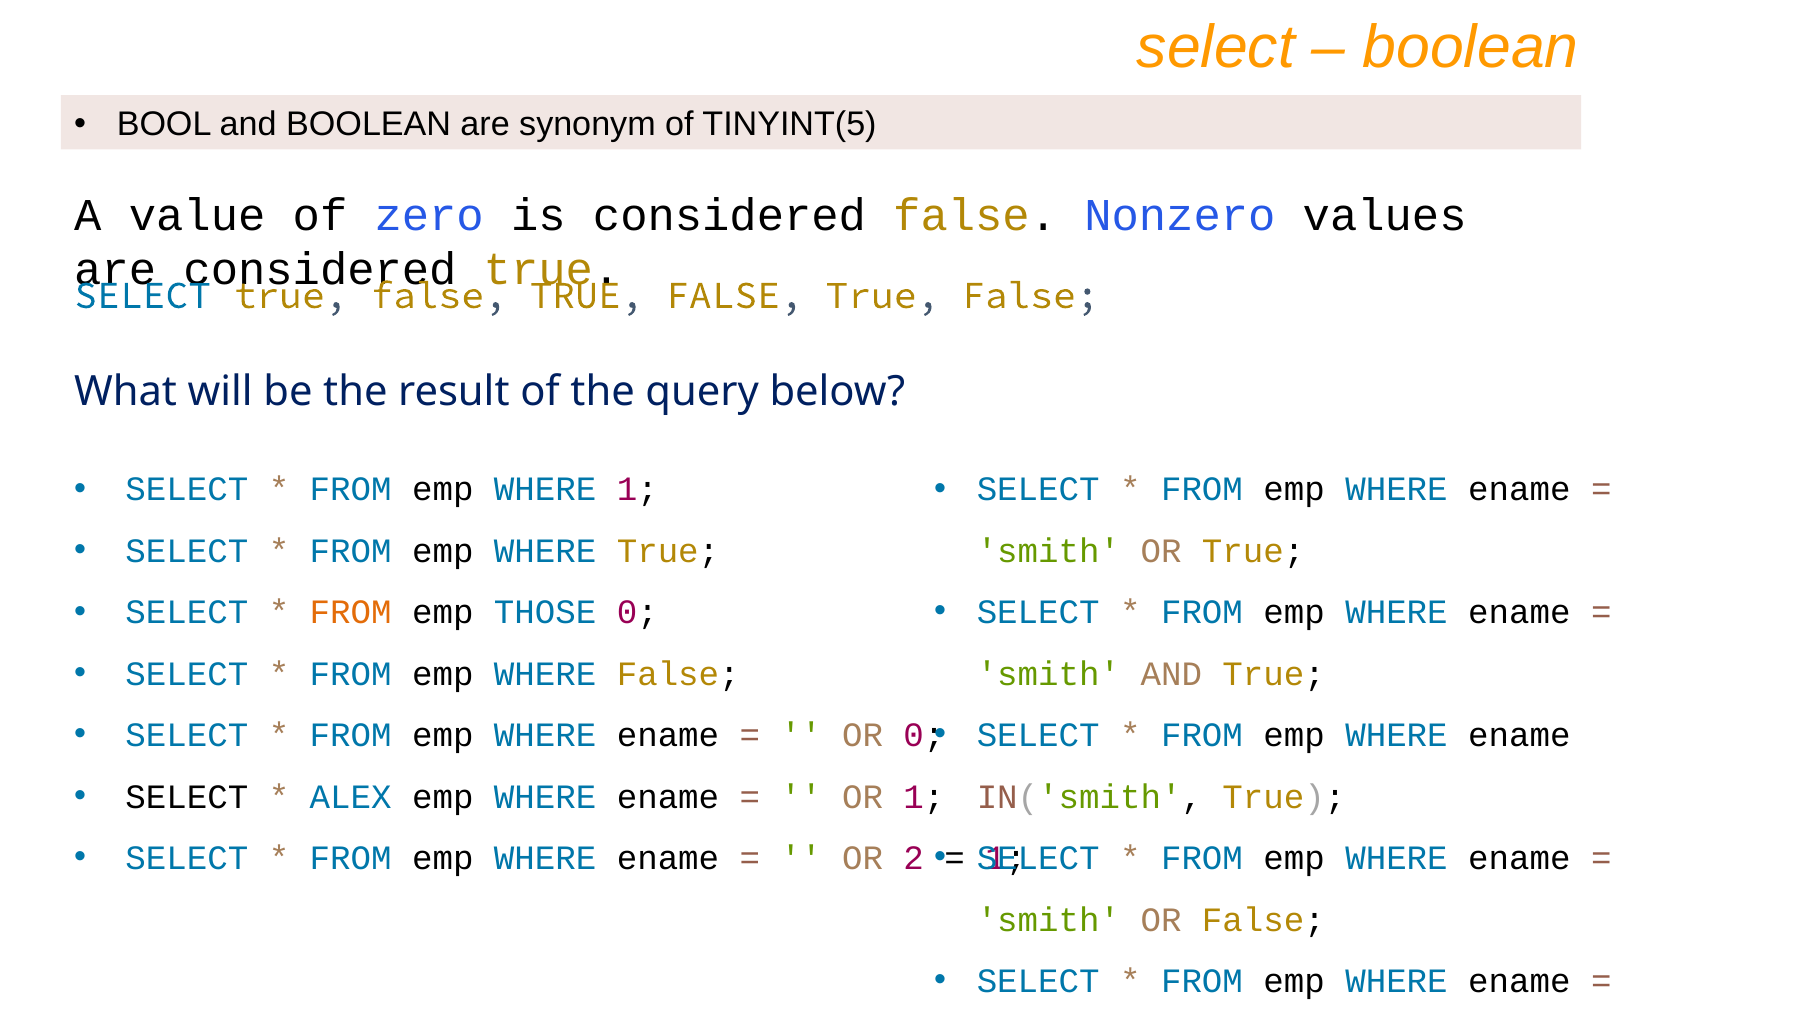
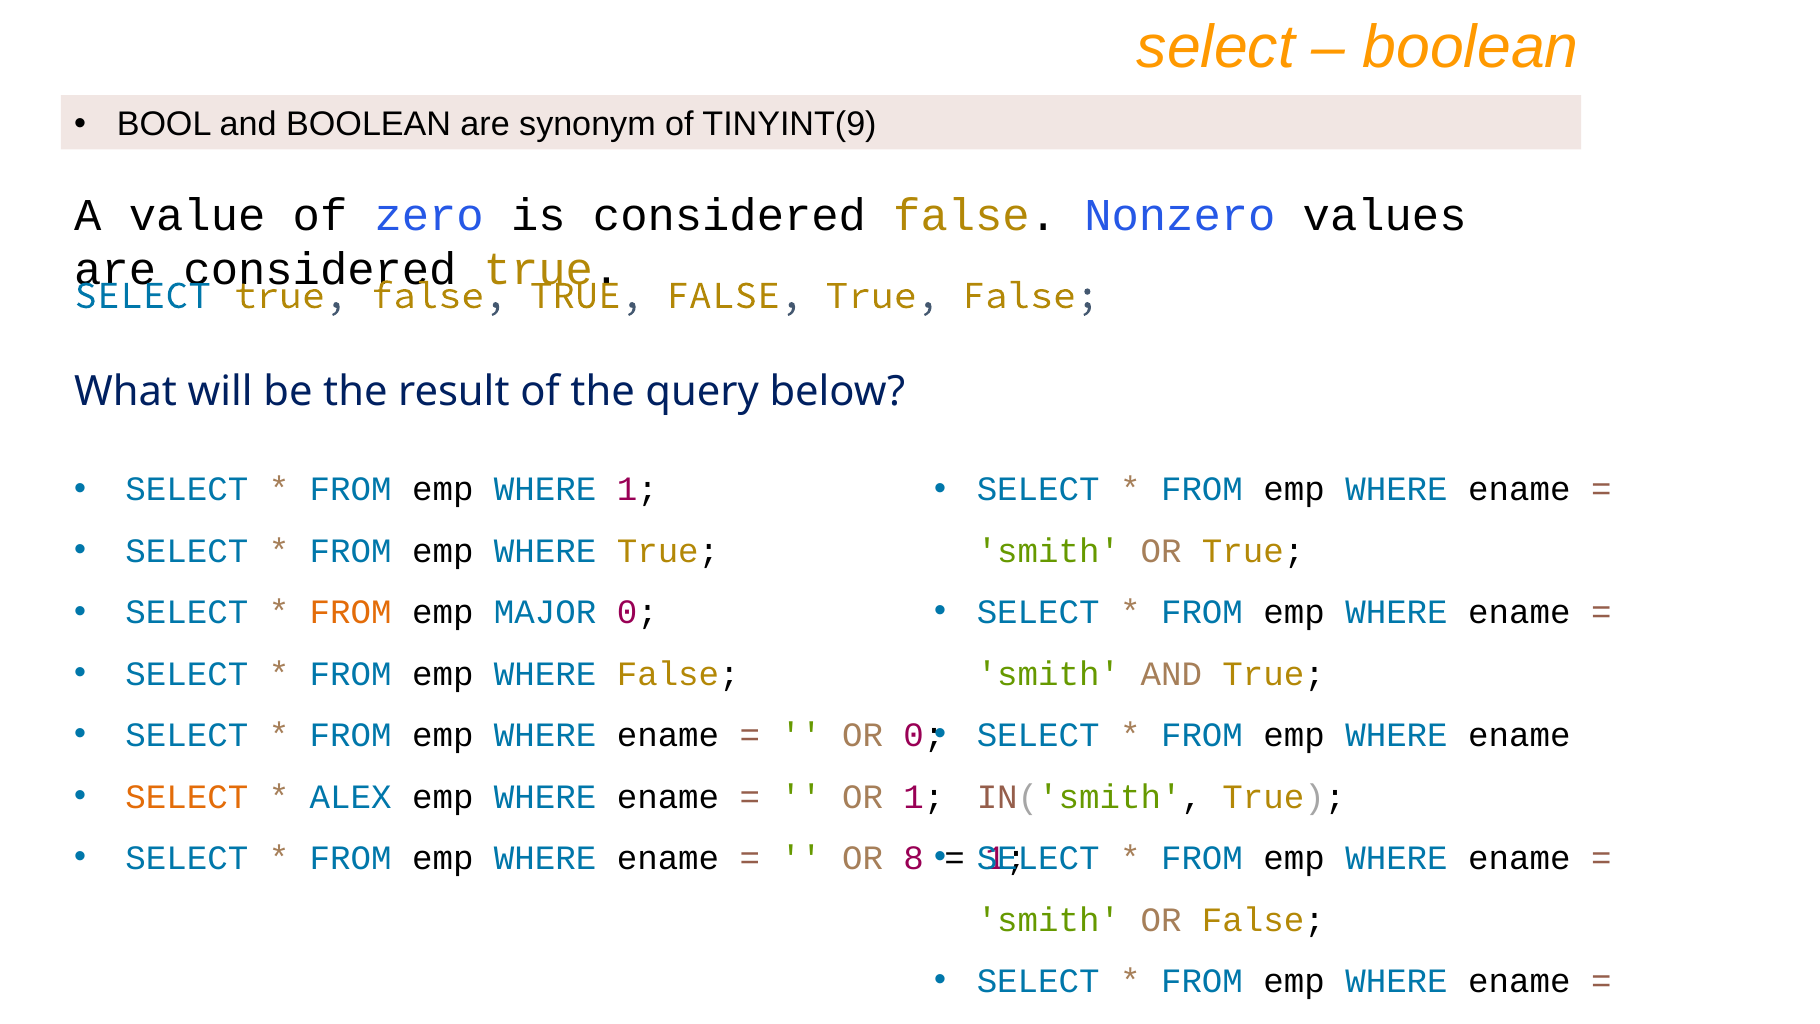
TINYINT(5: TINYINT(5 -> TINYINT(9
THOSE: THOSE -> MAJOR
SELECT at (187, 797) colour: black -> orange
2: 2 -> 8
